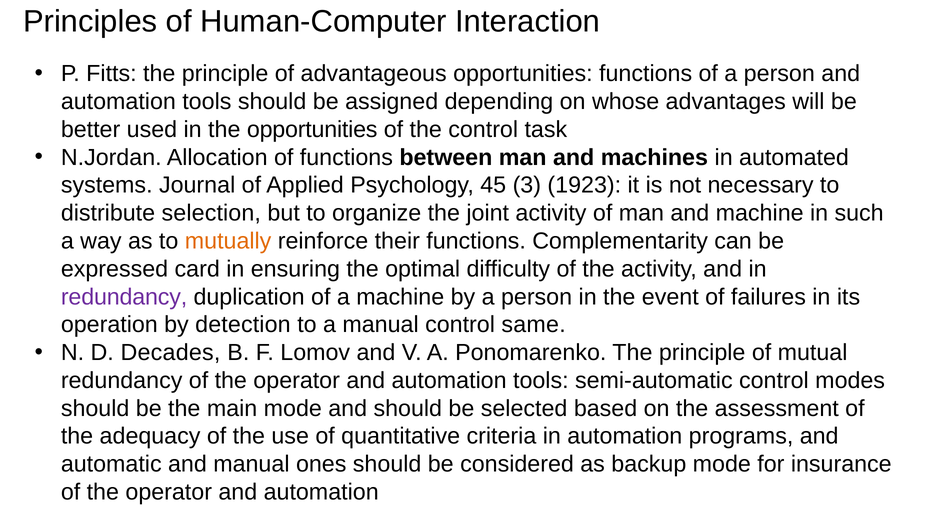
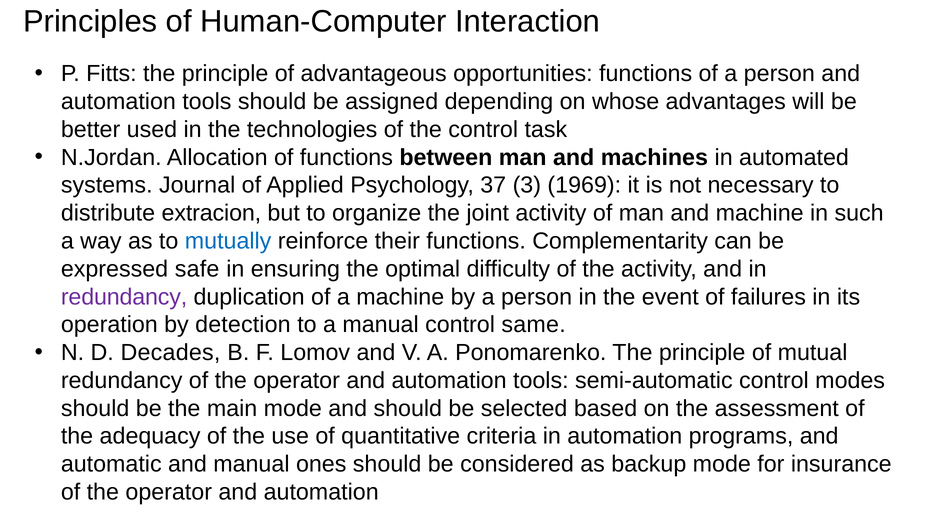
the opportunities: opportunities -> technologies
45: 45 -> 37
1923: 1923 -> 1969
selection: selection -> extracion
mutually colour: orange -> blue
card: card -> safe
